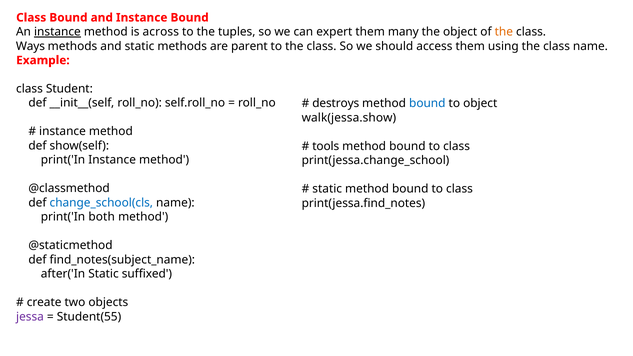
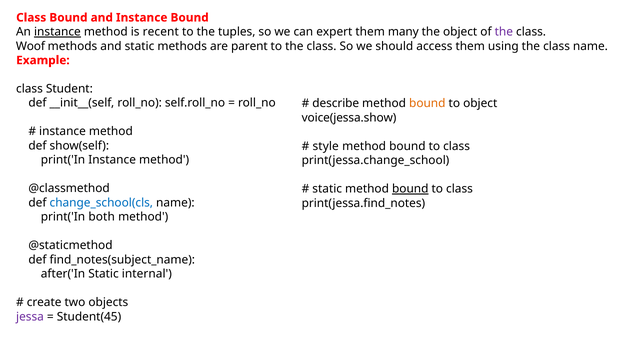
across: across -> recent
the at (504, 32) colour: orange -> purple
Ways: Ways -> Woof
destroys: destroys -> describe
bound at (427, 104) colour: blue -> orange
walk(jessa.show: walk(jessa.show -> voice(jessa.show
tools: tools -> style
bound at (410, 189) underline: none -> present
suffixed: suffixed -> internal
Student(55: Student(55 -> Student(45
